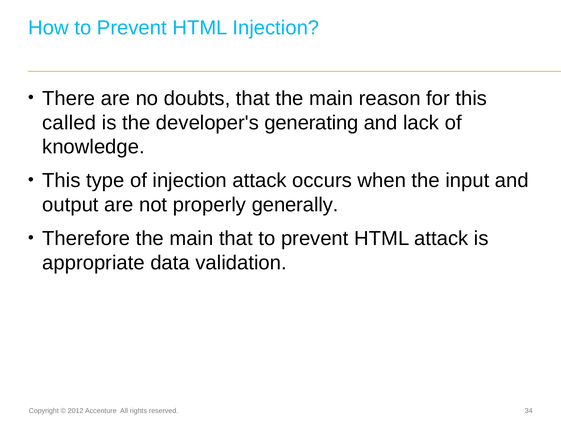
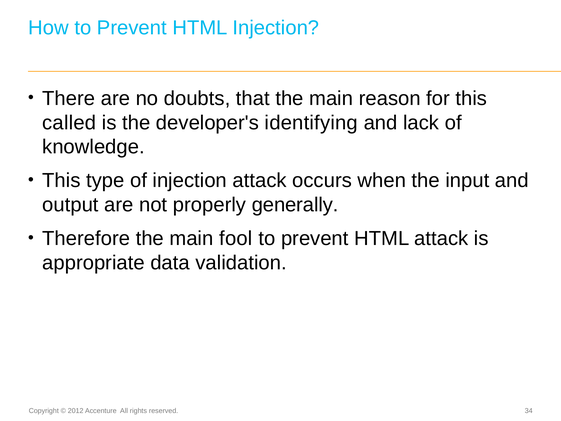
generating: generating -> identifying
main that: that -> fool
